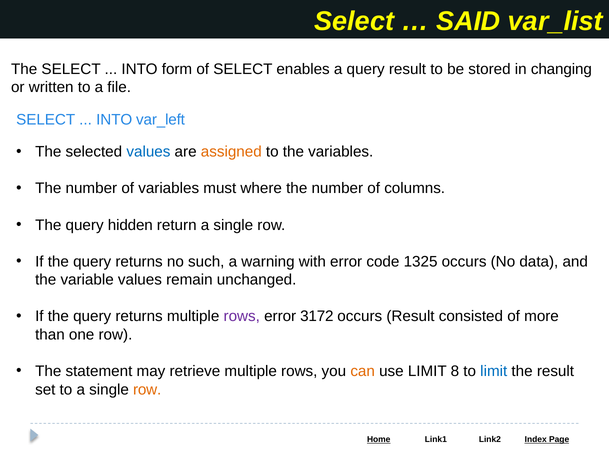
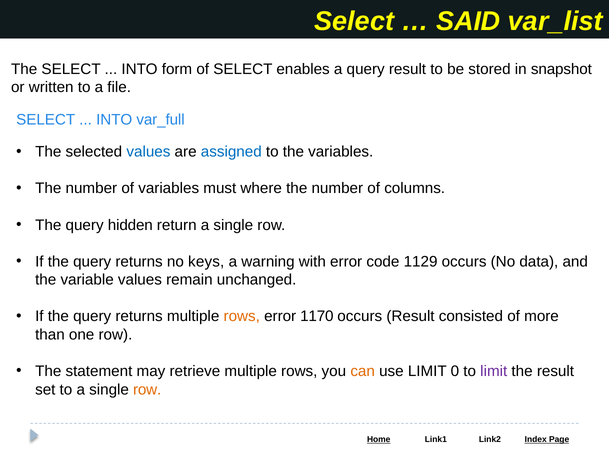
changing: changing -> snapshot
var_left: var_left -> var_full
assigned colour: orange -> blue
such: such -> keys
1325: 1325 -> 1129
rows at (242, 316) colour: purple -> orange
3172: 3172 -> 1170
8: 8 -> 0
limit at (494, 371) colour: blue -> purple
